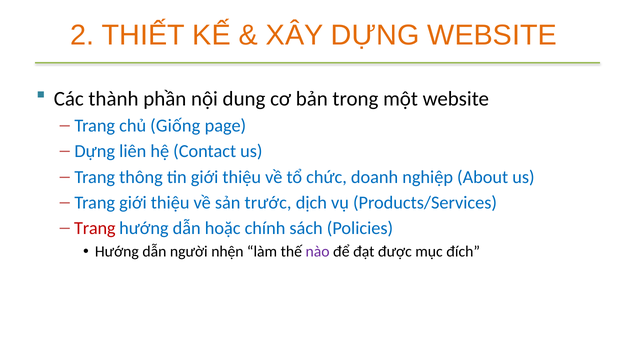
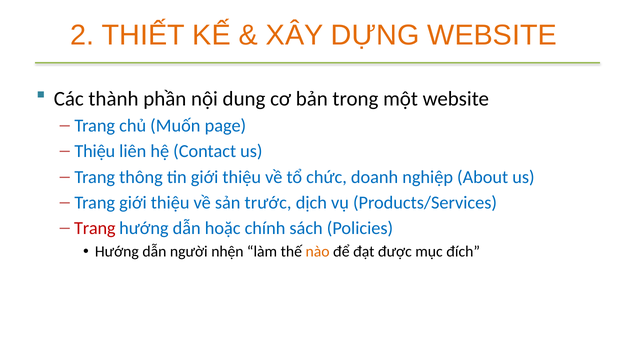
Giống: Giống -> Muốn
Dựng at (95, 152): Dựng -> Thiệu
nào colour: purple -> orange
